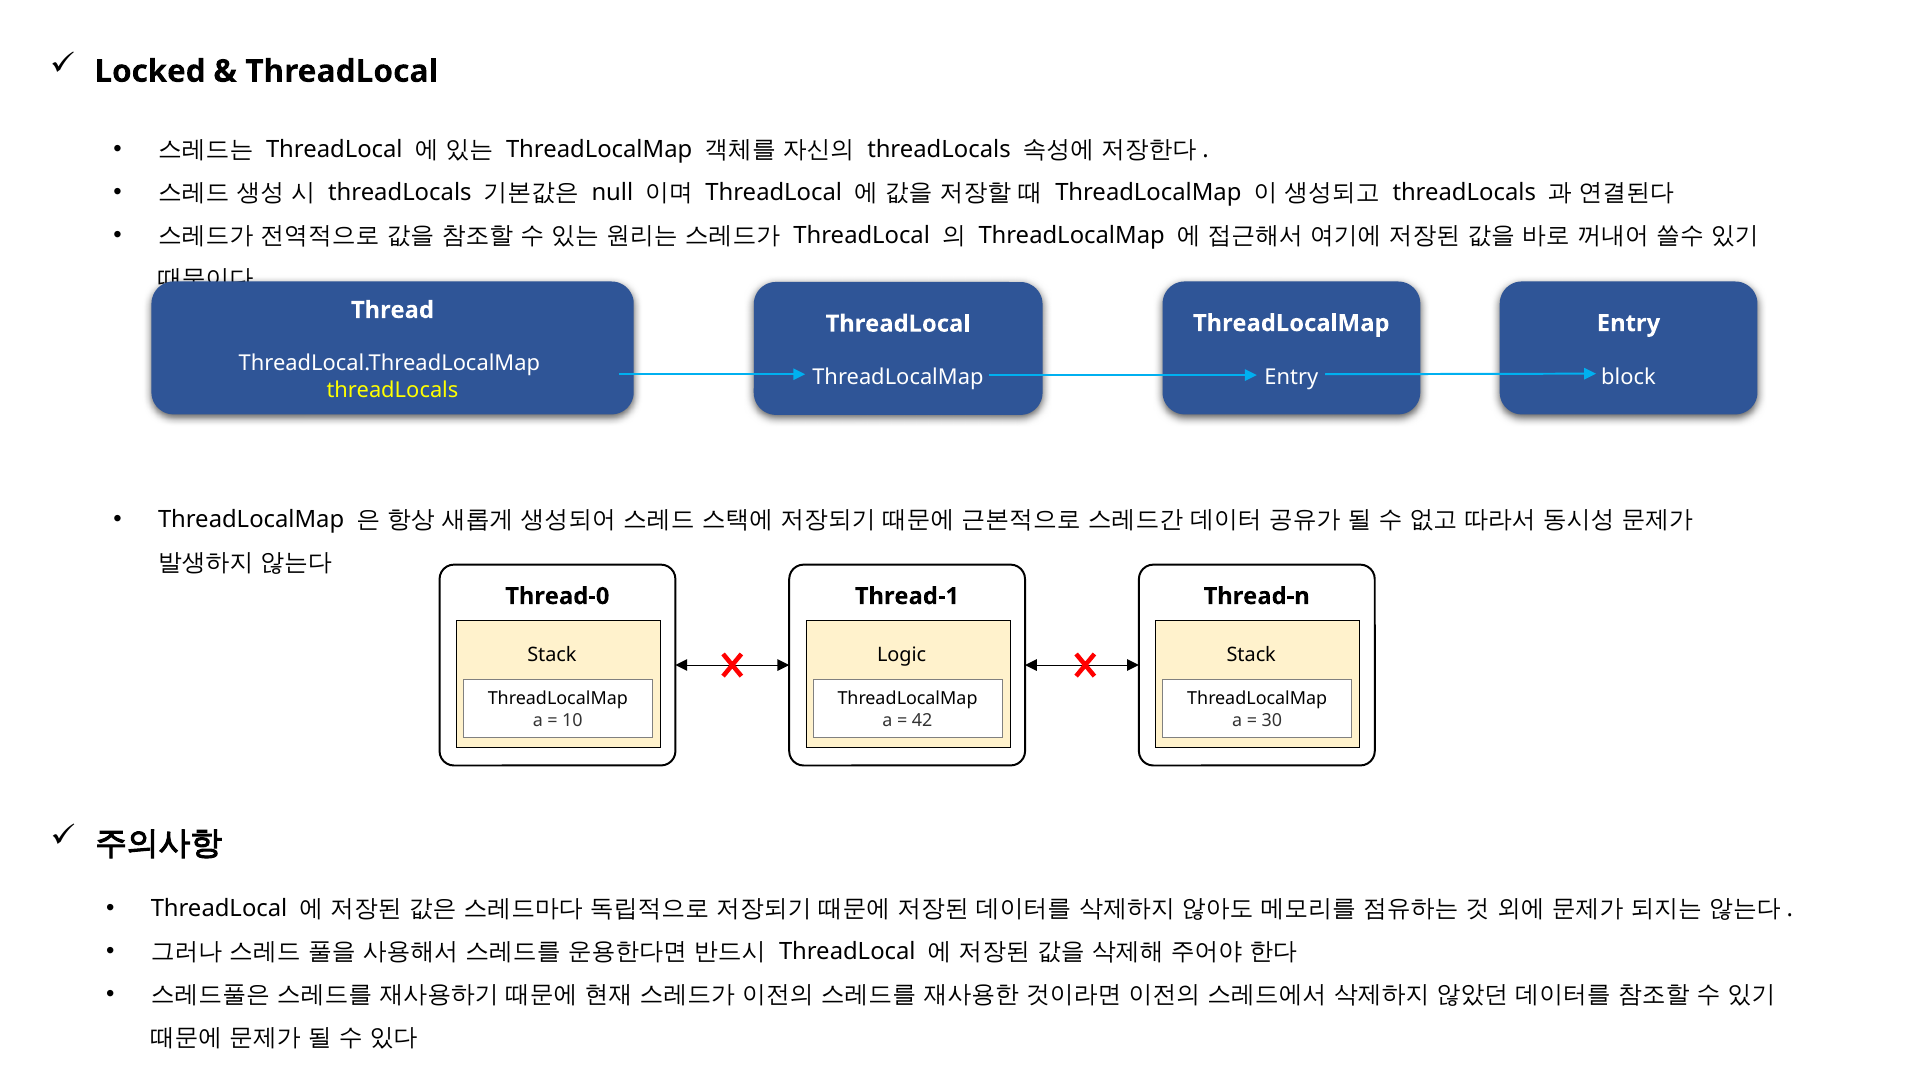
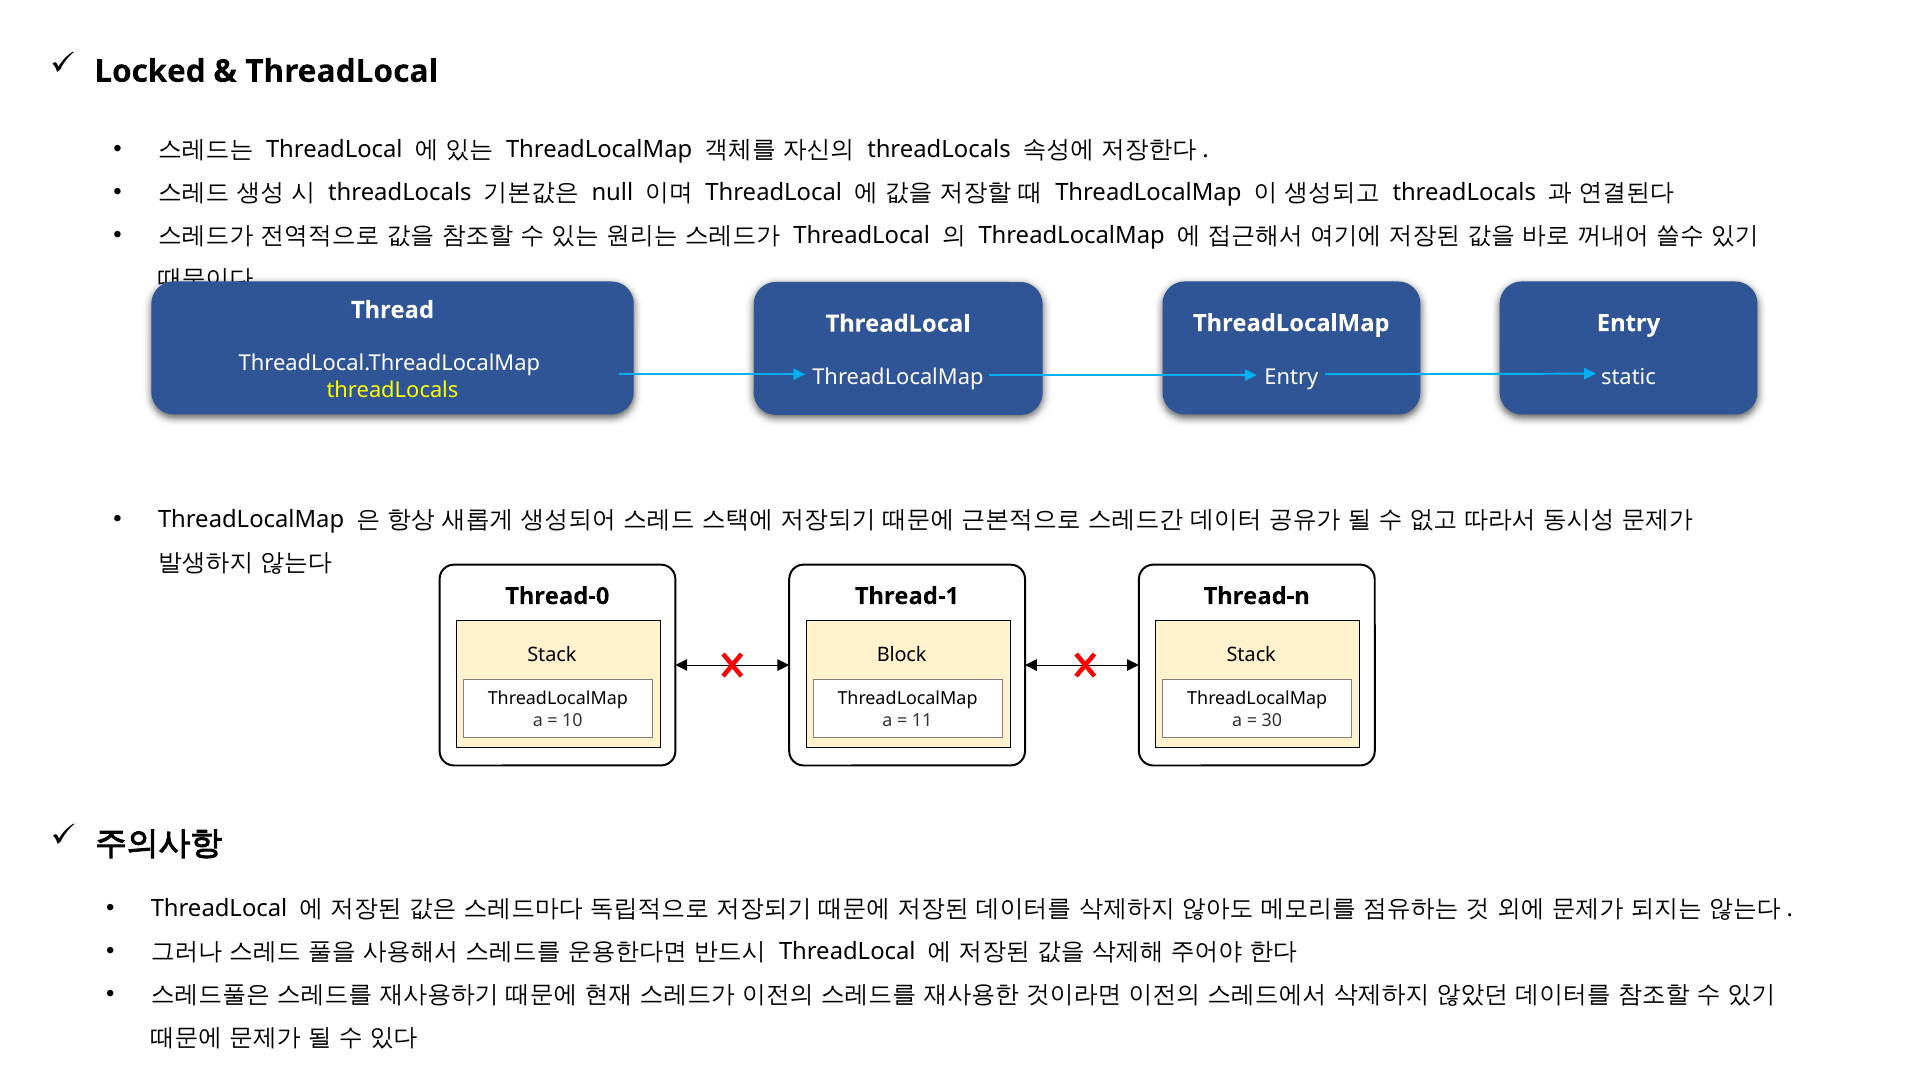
block: block -> static
Logic: Logic -> Block
42: 42 -> 11
